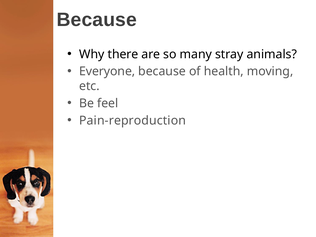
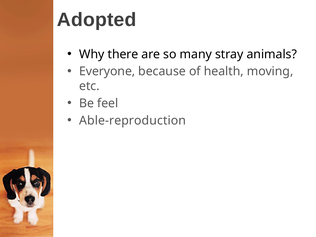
Because at (97, 20): Because -> Adopted
Pain-reproduction: Pain-reproduction -> Able-reproduction
